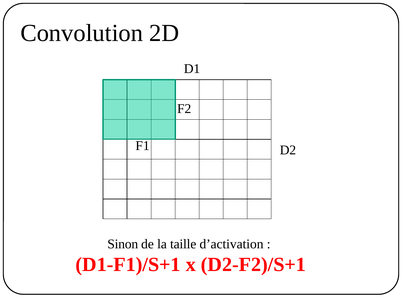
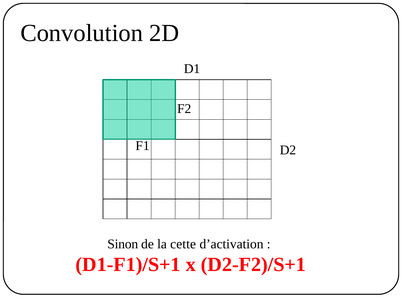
taille: taille -> cette
